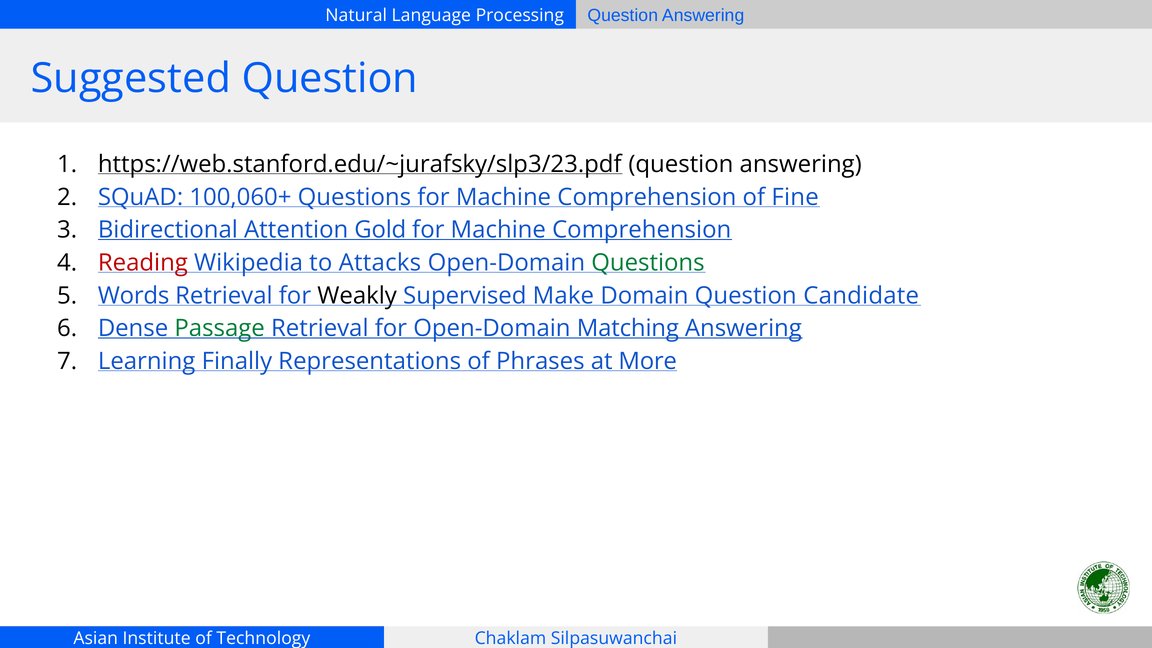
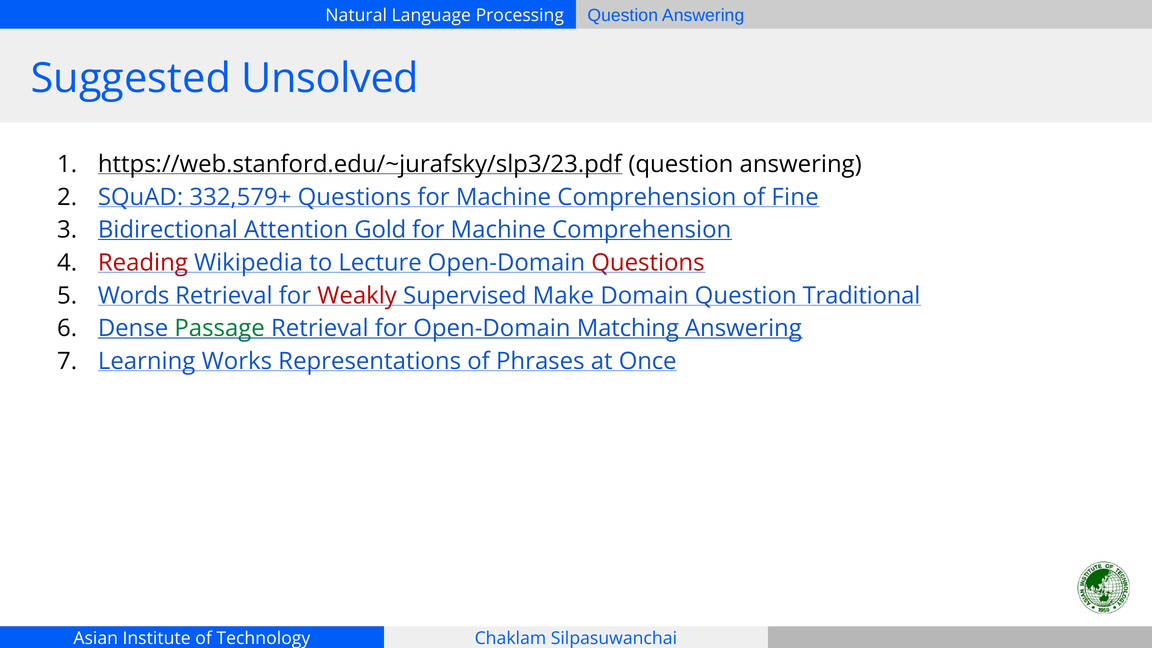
Suggested Question: Question -> Unsolved
100,060+: 100,060+ -> 332,579+
Attacks: Attacks -> Lecture
Questions at (648, 263) colour: green -> red
Weakly colour: black -> red
Candidate: Candidate -> Traditional
Finally: Finally -> Works
More: More -> Once
